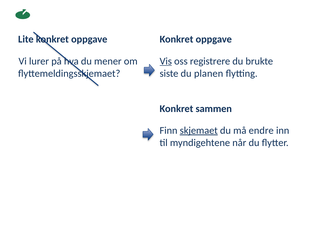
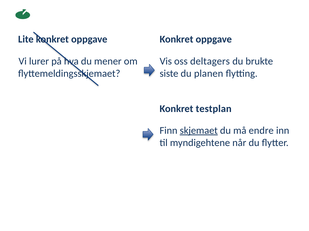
Vis underline: present -> none
registrere: registrere -> deltagers
sammen: sammen -> testplan
